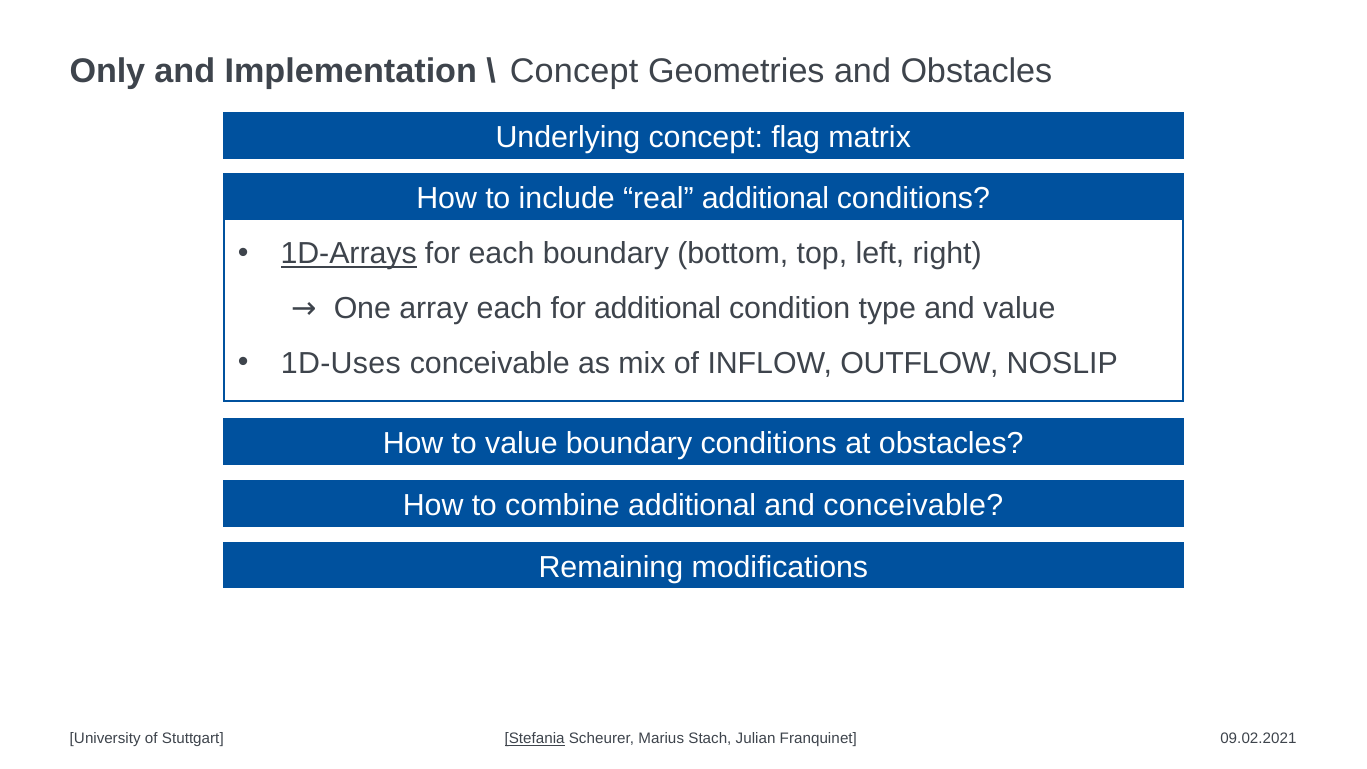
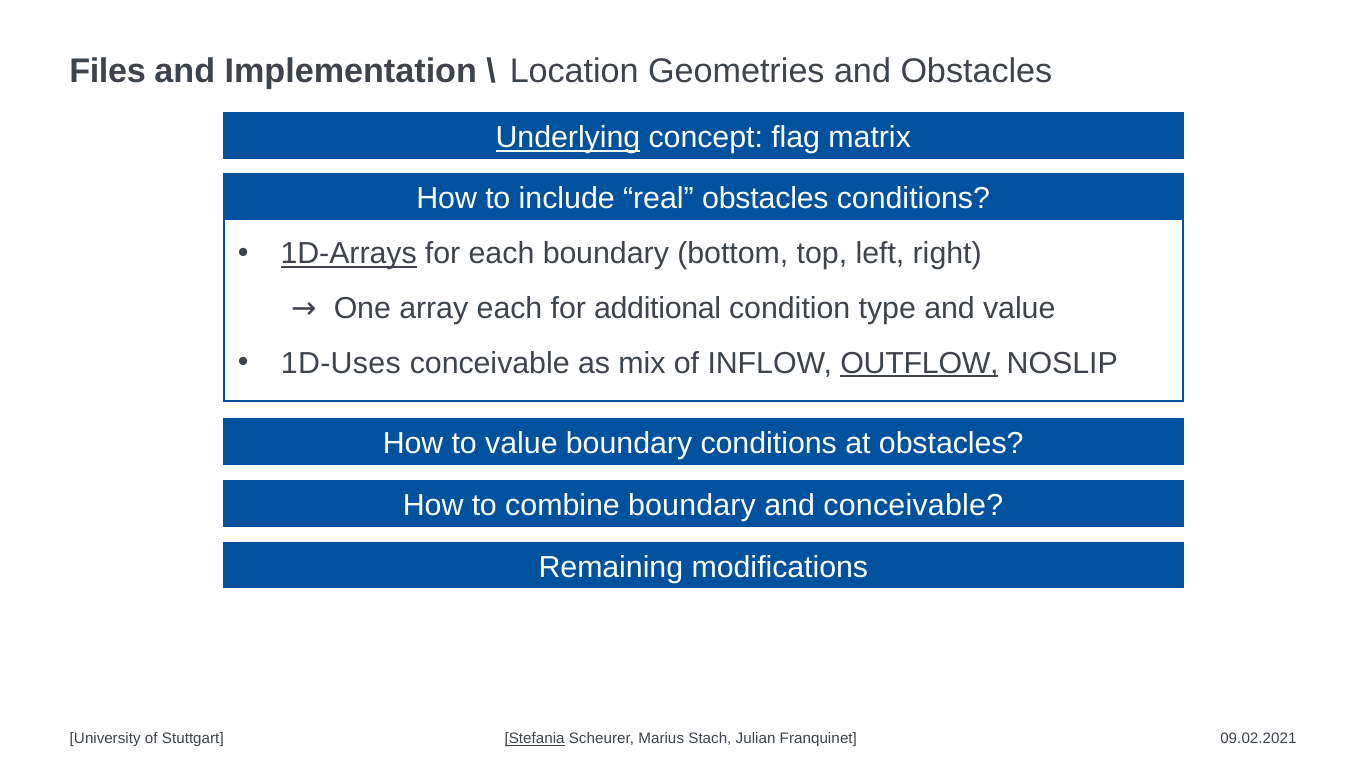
Only: Only -> Files
Concept at (574, 71): Concept -> Location
Underlying underline: none -> present
real additional: additional -> obstacles
OUTFLOW underline: none -> present
combine additional: additional -> boundary
